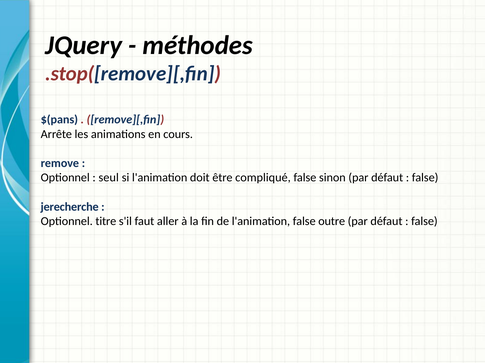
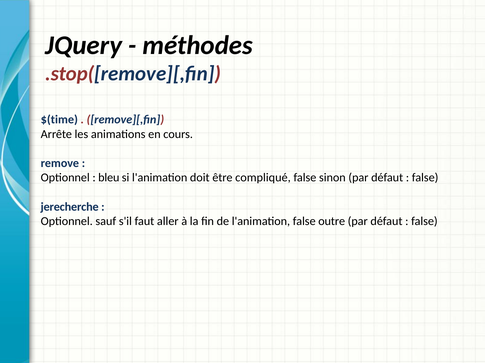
$(pans: $(pans -> $(time
seul: seul -> bleu
titre: titre -> sauf
